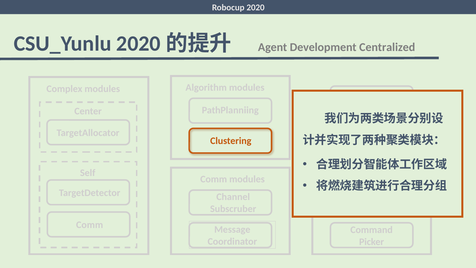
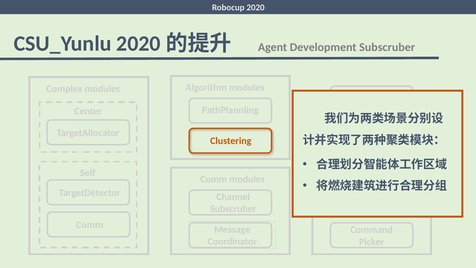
Development Centralized: Centralized -> Subscruber
